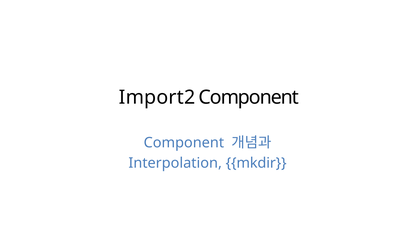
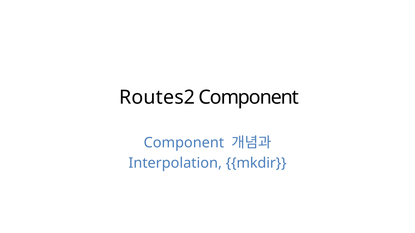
Import2: Import2 -> Routes2
